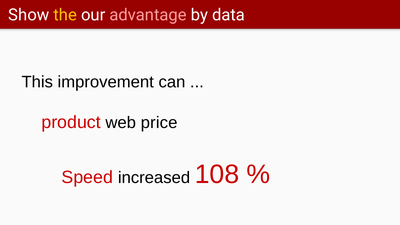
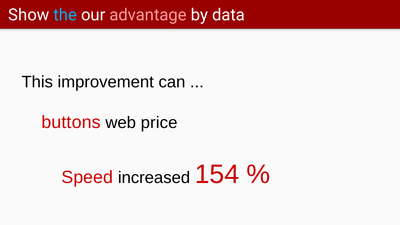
the colour: yellow -> light blue
product: product -> buttons
108: 108 -> 154
